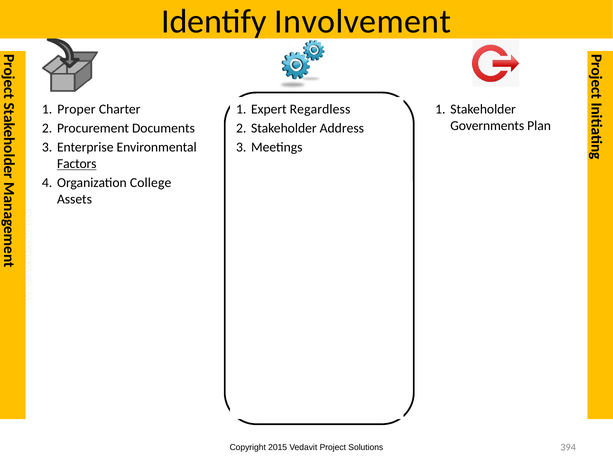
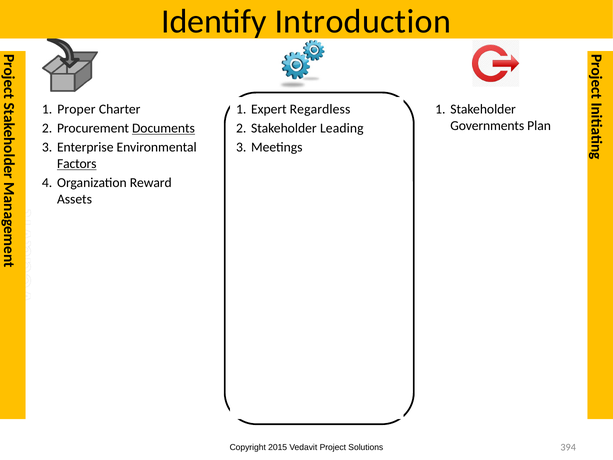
Involvement: Involvement -> Introduction
Documents underline: none -> present
Address: Address -> Leading
College: College -> Reward
